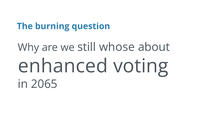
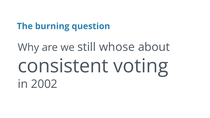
enhanced: enhanced -> consistent
2065: 2065 -> 2002
